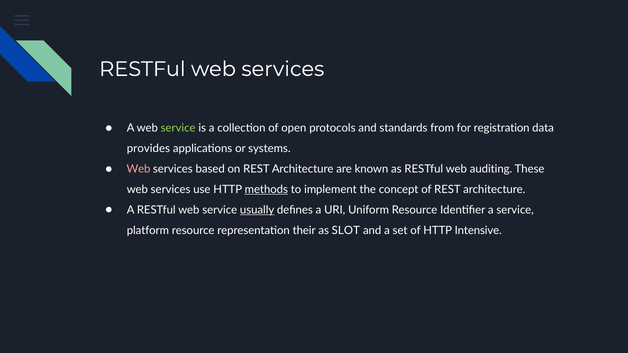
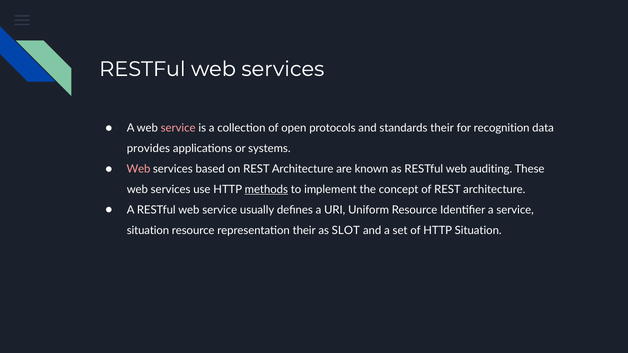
service at (178, 128) colour: light green -> pink
standards from: from -> their
registration: registration -> recognition
usually underline: present -> none
platform at (148, 230): platform -> situation
HTTP Intensive: Intensive -> Situation
